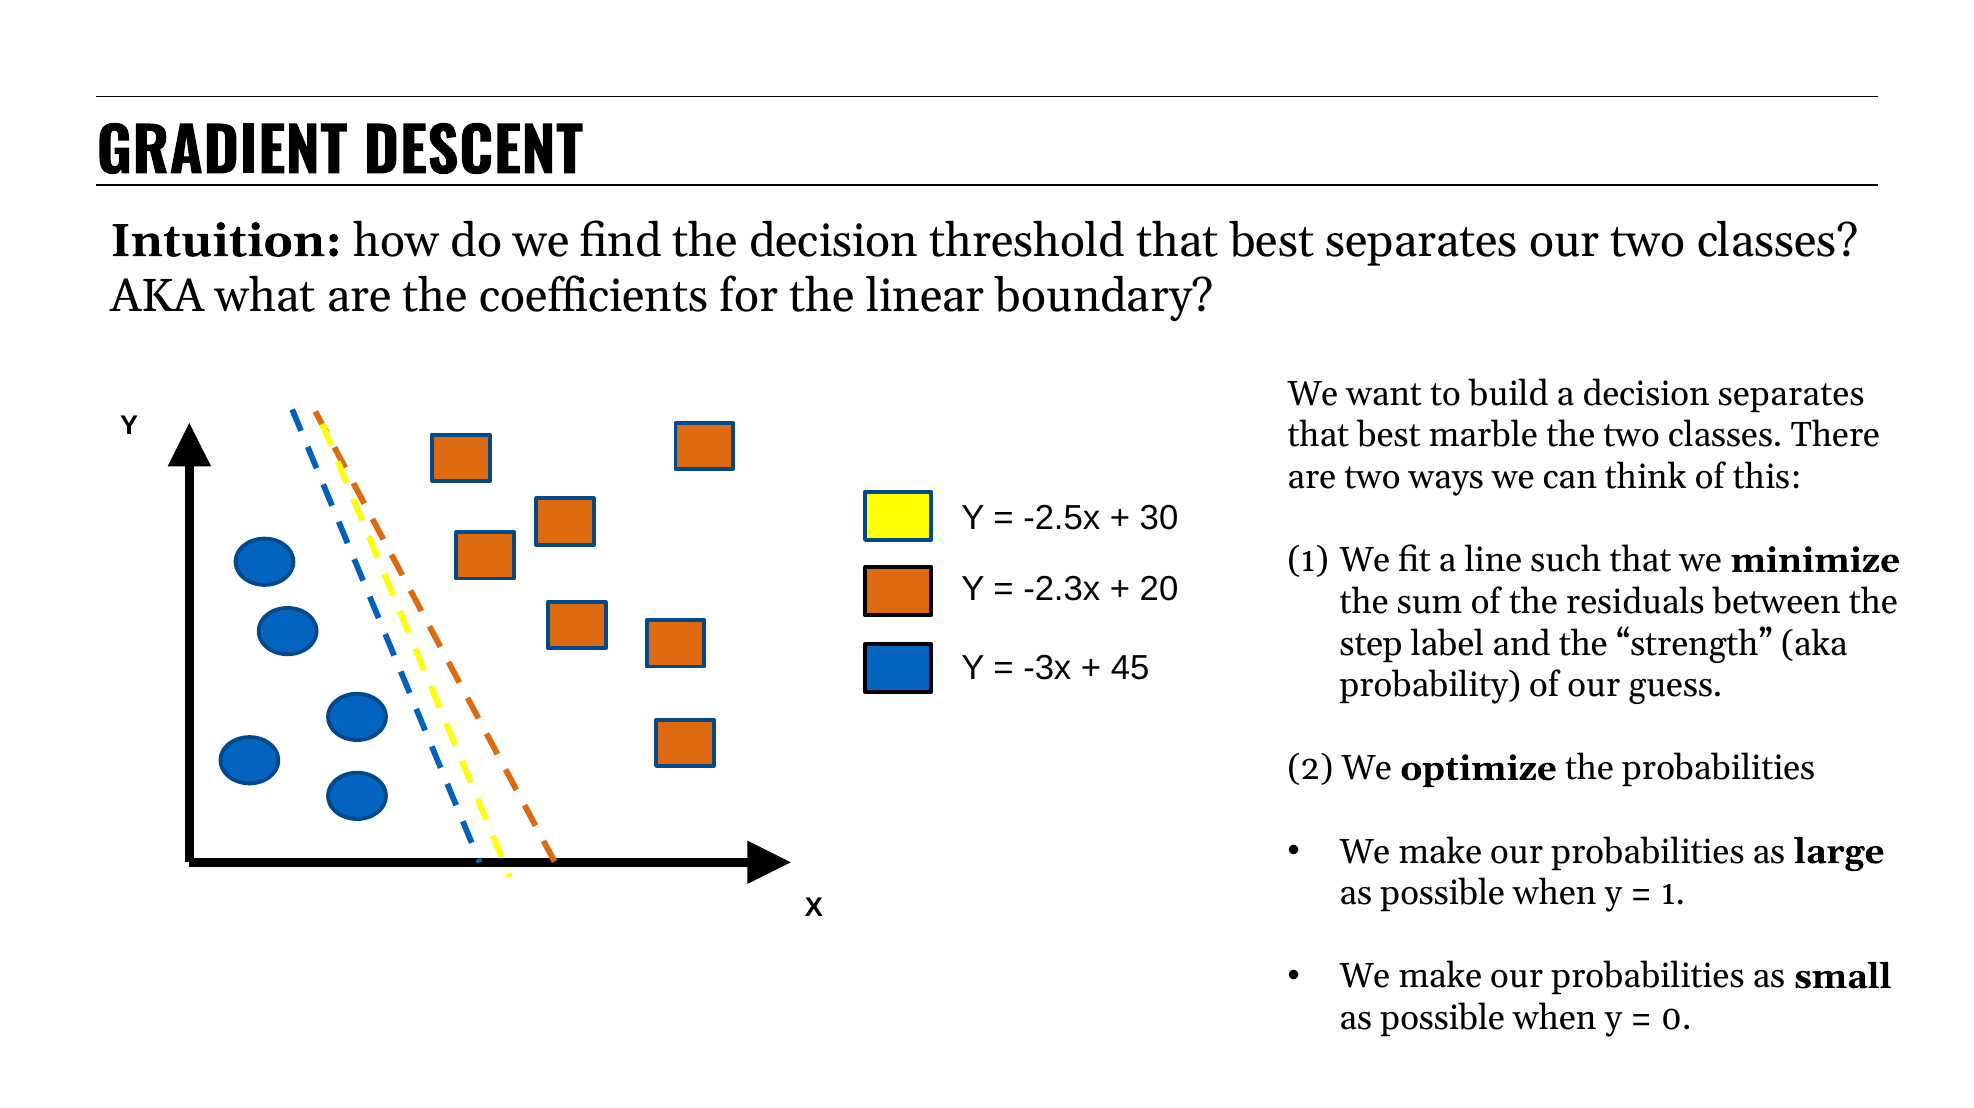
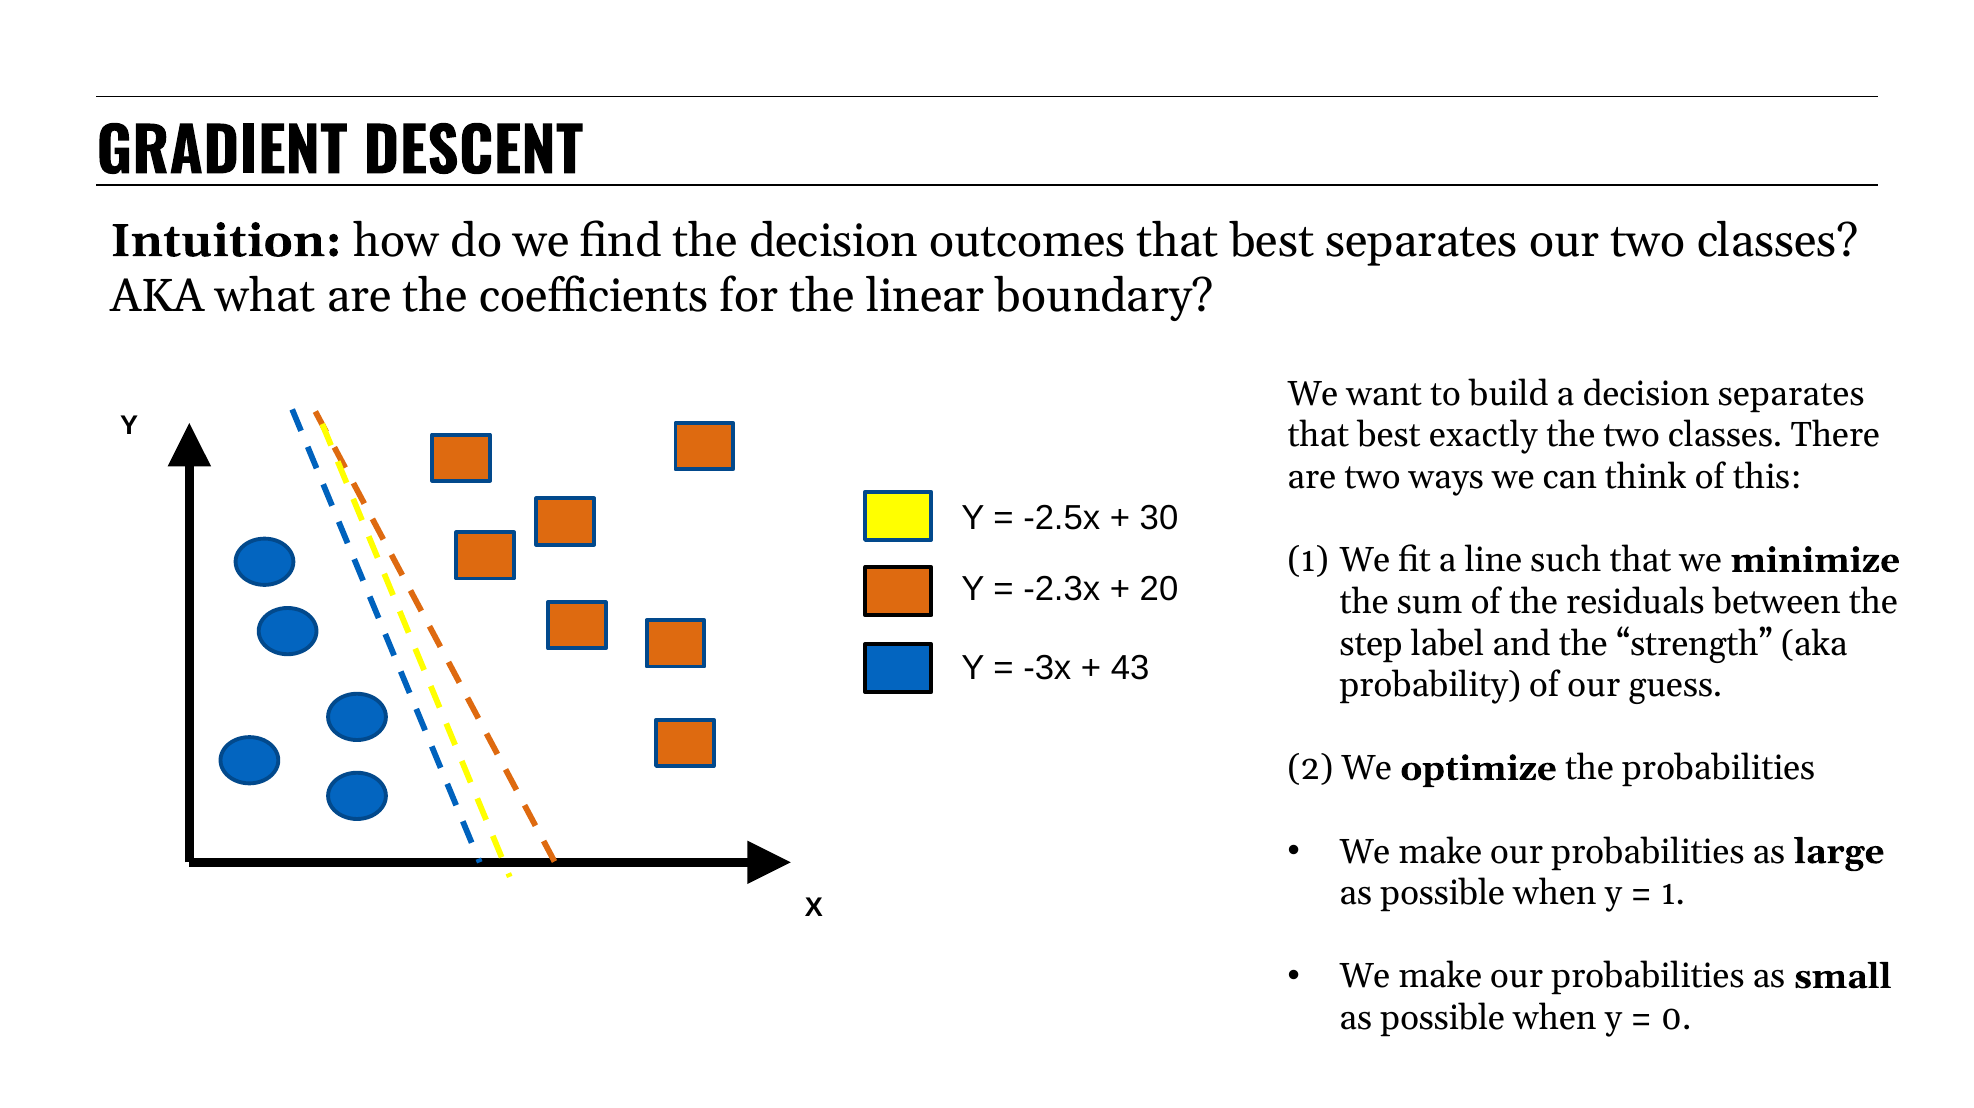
threshold: threshold -> outcomes
marble: marble -> exactly
45: 45 -> 43
